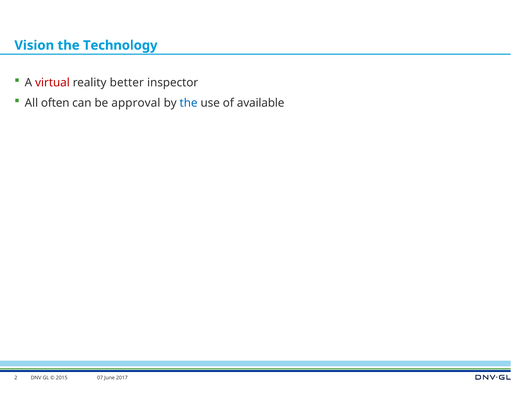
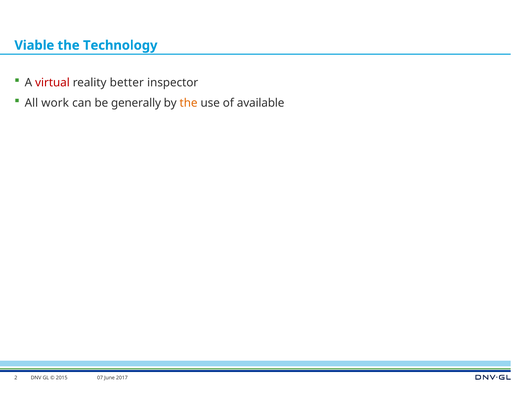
Vision: Vision -> Viable
often: often -> work
approval: approval -> generally
the at (189, 103) colour: blue -> orange
